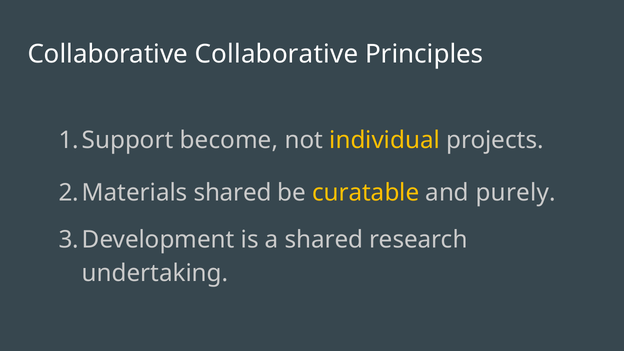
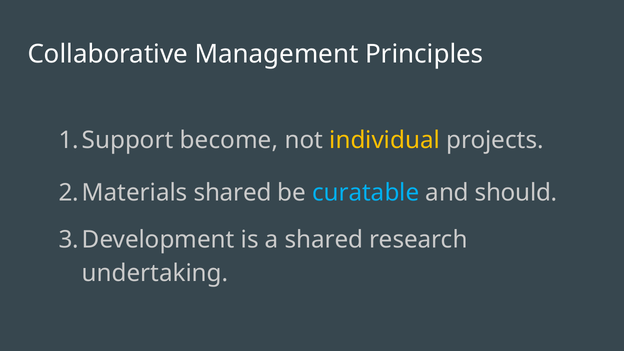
Collaborative Collaborative: Collaborative -> Management
curatable colour: yellow -> light blue
purely: purely -> should
